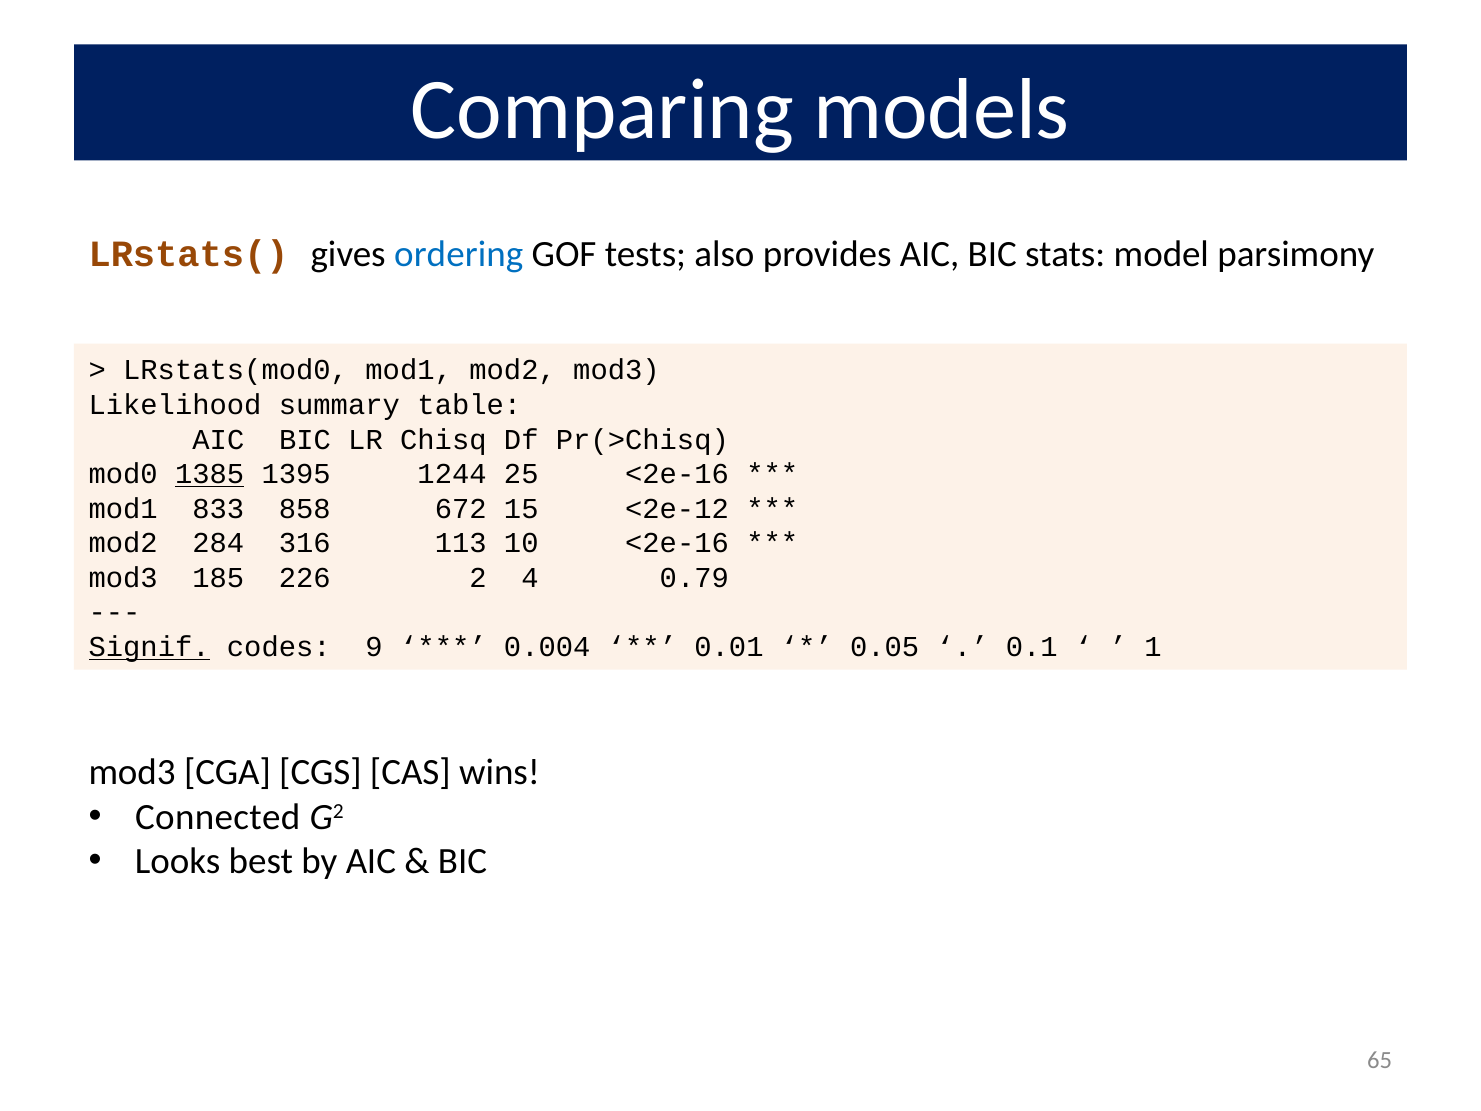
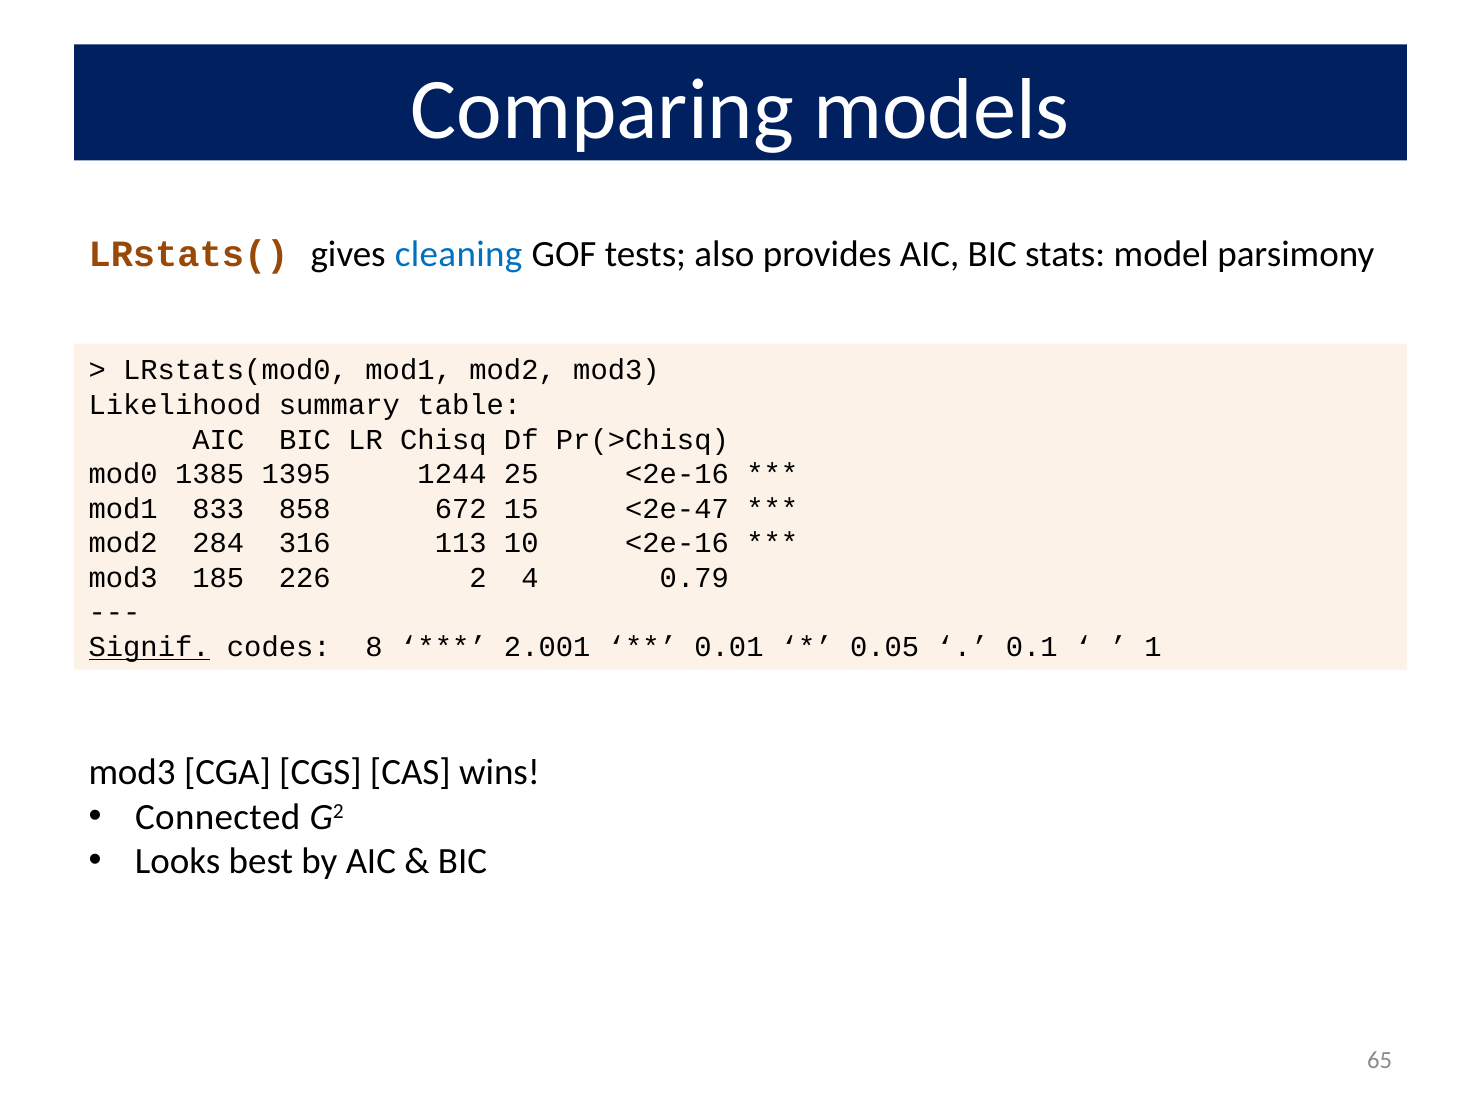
ordering: ordering -> cleaning
1385 underline: present -> none
<2e-12: <2e-12 -> <2e-47
9: 9 -> 8
0.004: 0.004 -> 2.001
